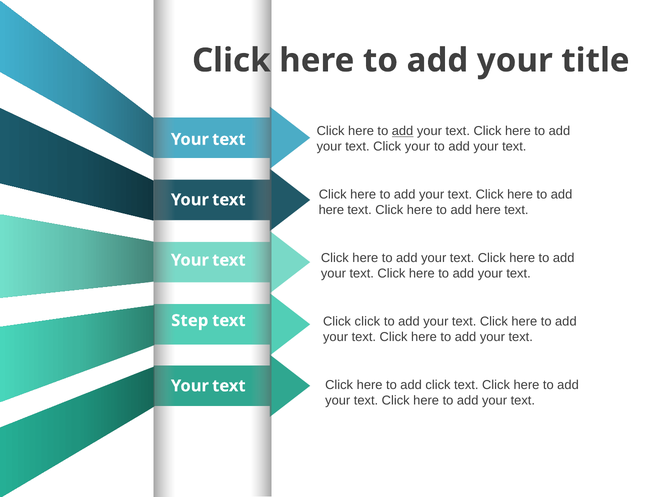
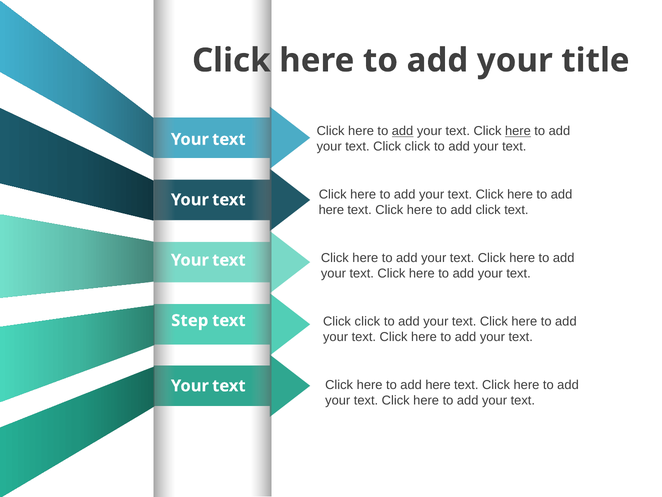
here at (518, 131) underline: none -> present
your at (417, 146): your -> click
here at (488, 210): here -> click
click at (438, 385): click -> here
